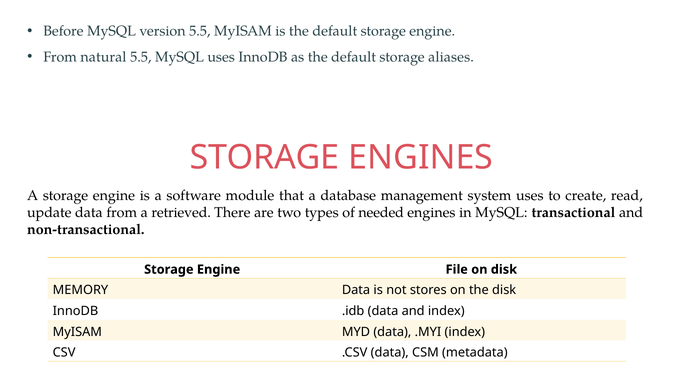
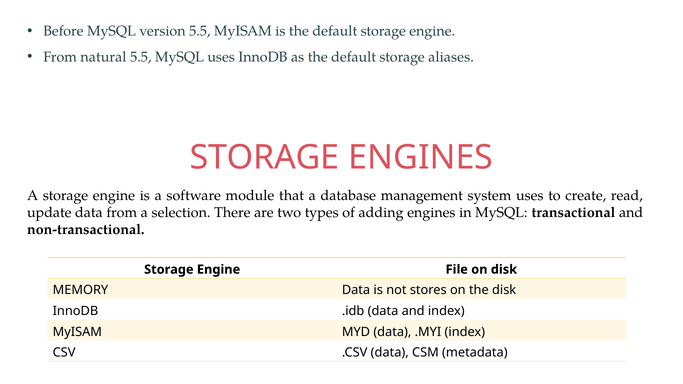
retrieved: retrieved -> selection
needed: needed -> adding
